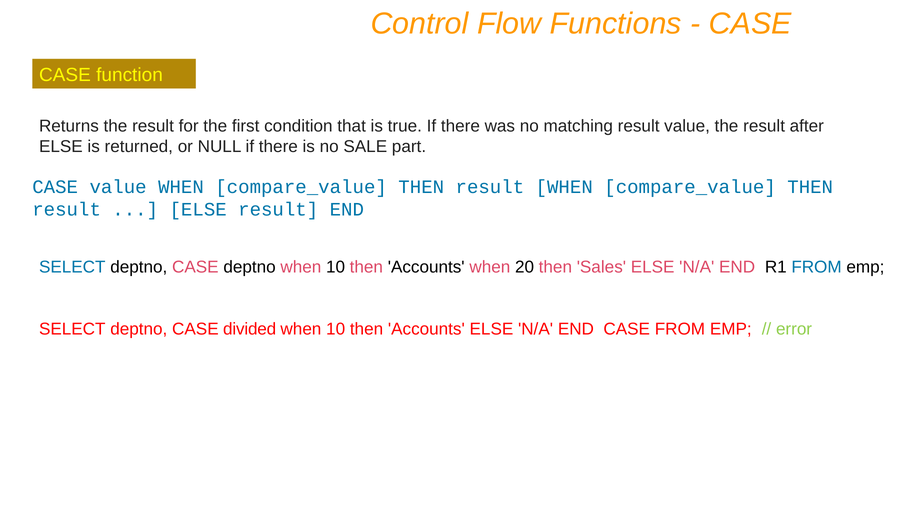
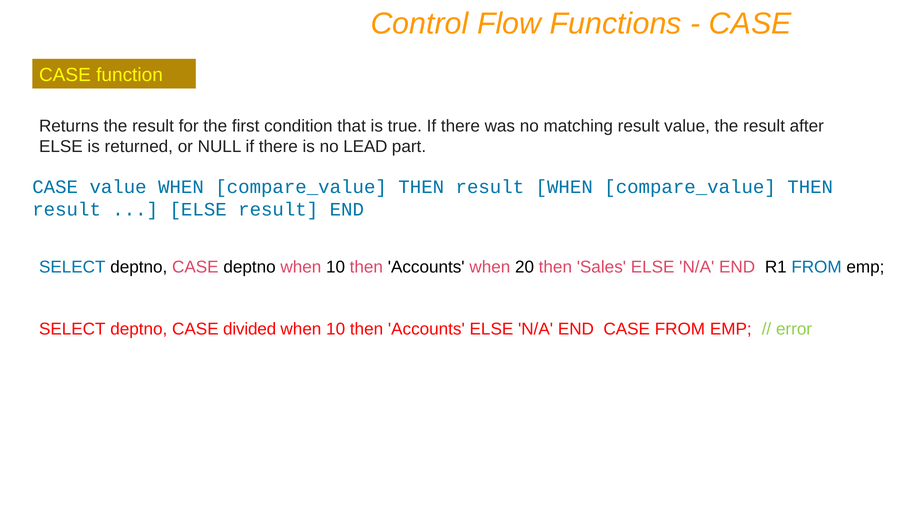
SALE: SALE -> LEAD
